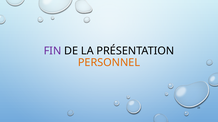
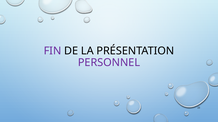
PERSONNEL colour: orange -> purple
